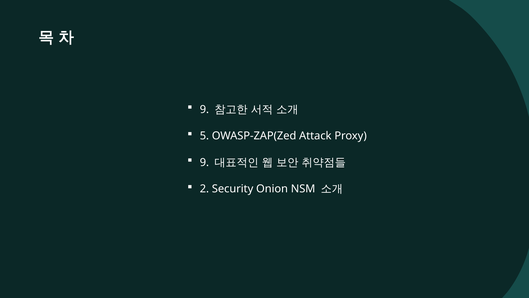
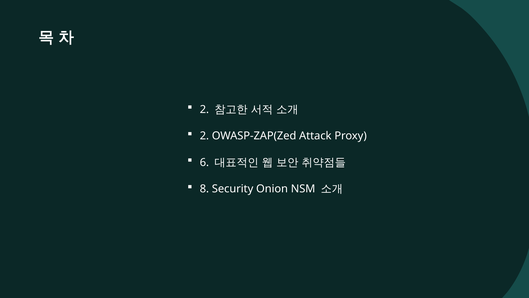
9 at (204, 109): 9 -> 2
5 at (204, 136): 5 -> 2
9 at (204, 162): 9 -> 6
2 at (204, 189): 2 -> 8
